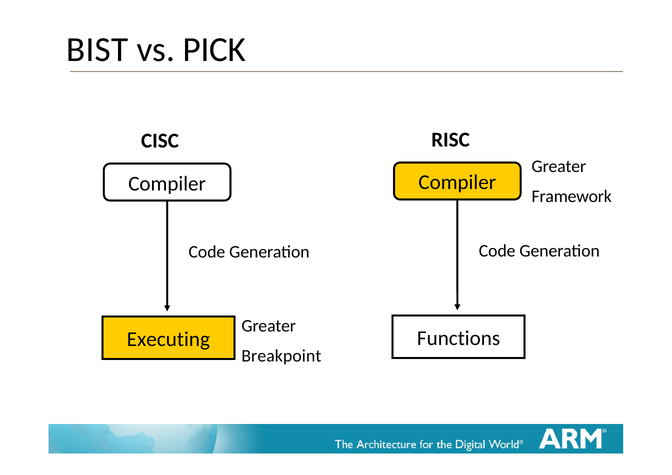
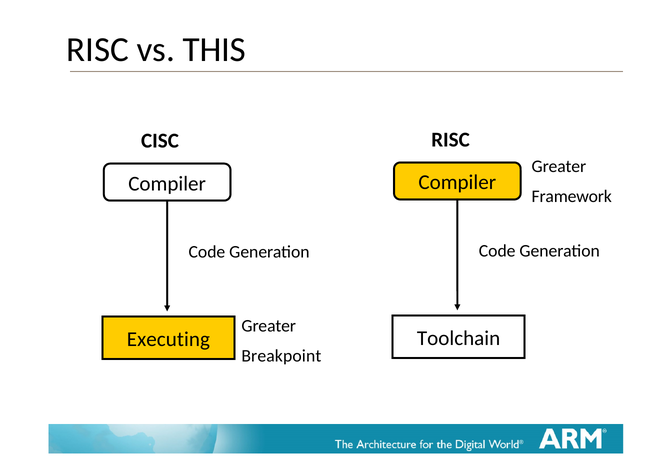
BIST at (97, 50): BIST -> RISC
PICK: PICK -> THIS
Functions: Functions -> Toolchain
